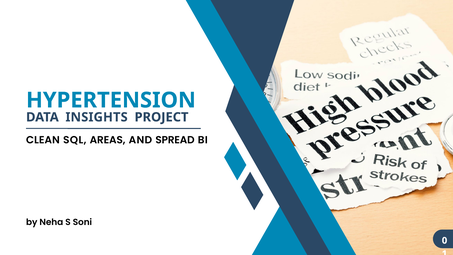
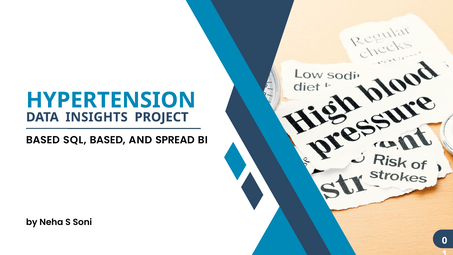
CLEAN at (43, 140): CLEAN -> BASED
SQL AREAS: AREAS -> BASED
